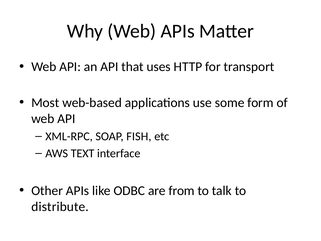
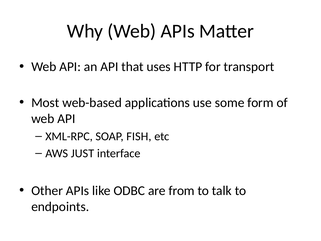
TEXT: TEXT -> JUST
distribute: distribute -> endpoints
